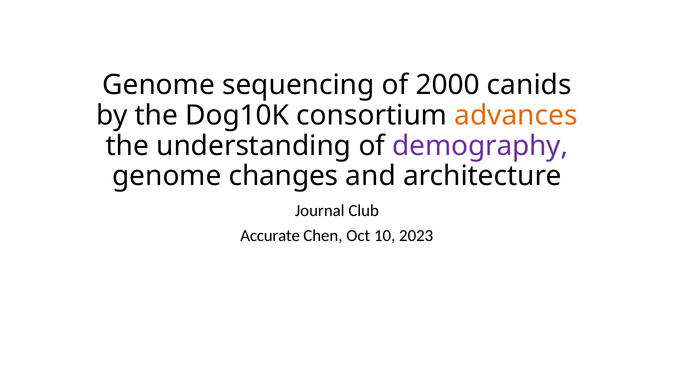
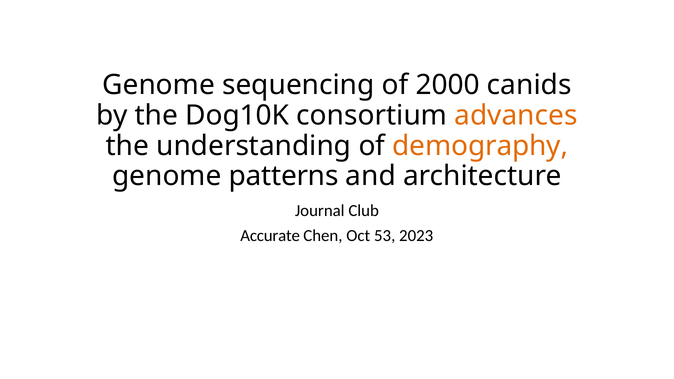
demography colour: purple -> orange
changes: changes -> patterns
10: 10 -> 53
